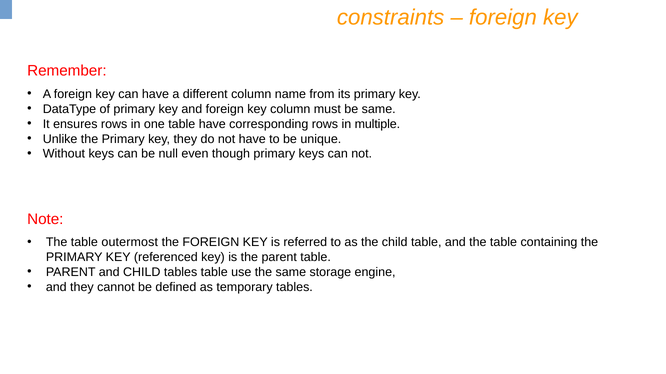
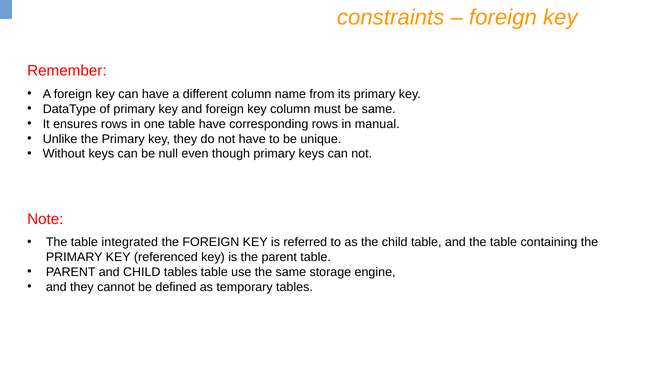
multiple: multiple -> manual
outermost: outermost -> integrated
